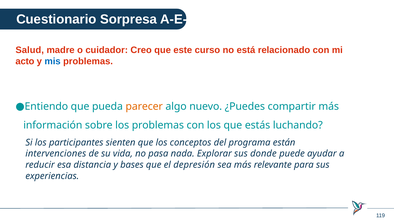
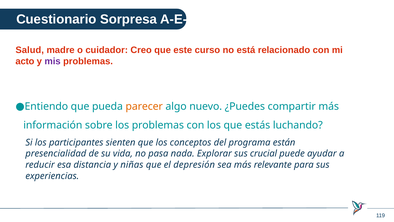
mis colour: blue -> purple
intervenciones: intervenciones -> presencialidad
donde: donde -> crucial
bases: bases -> niñas
